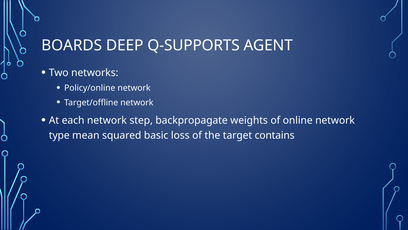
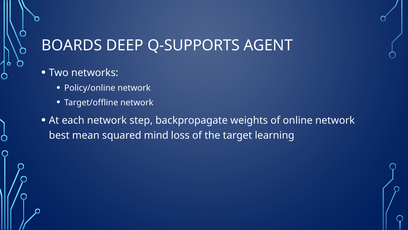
type: type -> best
basic: basic -> mind
contains: contains -> learning
